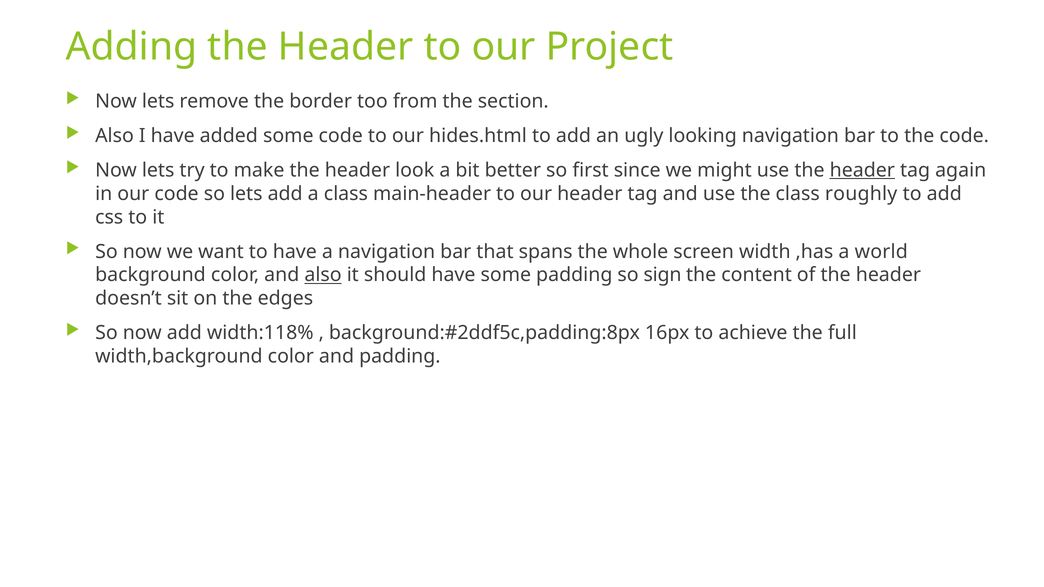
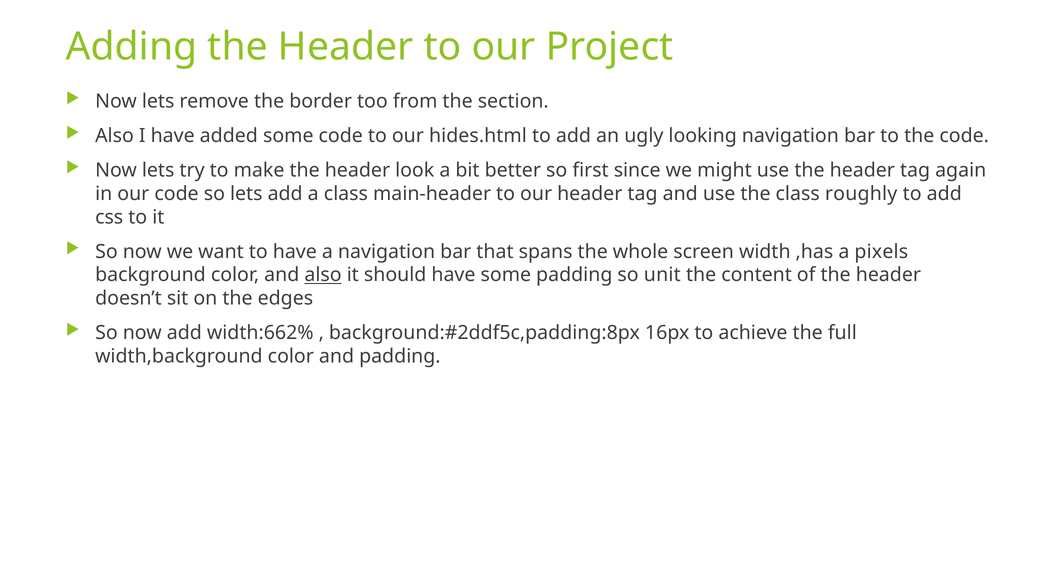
header at (862, 170) underline: present -> none
world: world -> pixels
sign: sign -> unit
width:118%: width:118% -> width:662%
